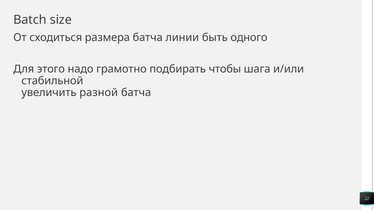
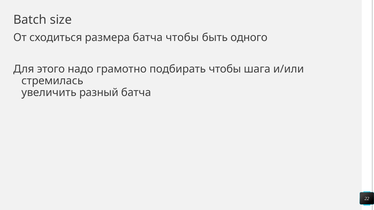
батча линии: линии -> чтобы
стабильной: стабильной -> стремилась
разной: разной -> разный
